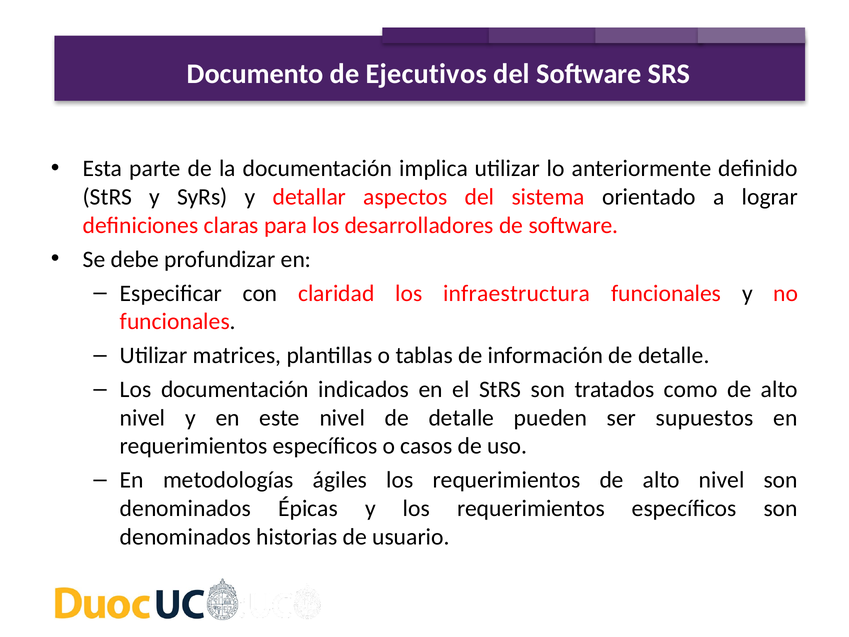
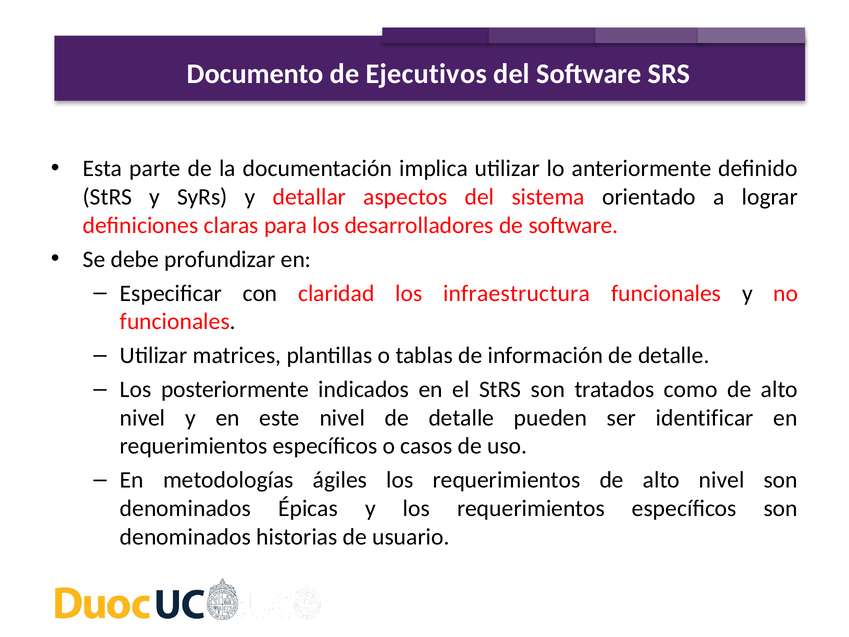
Los documentación: documentación -> posteriormente
supuestos: supuestos -> identificar
